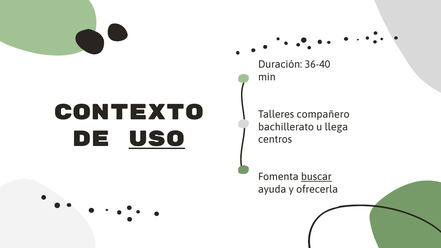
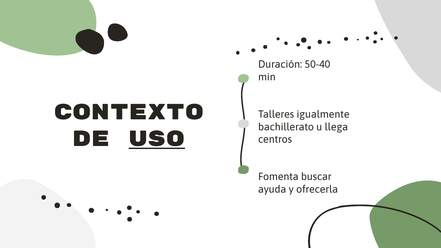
36-40: 36-40 -> 50-40
compañero: compañero -> igualmente
buscar underline: present -> none
